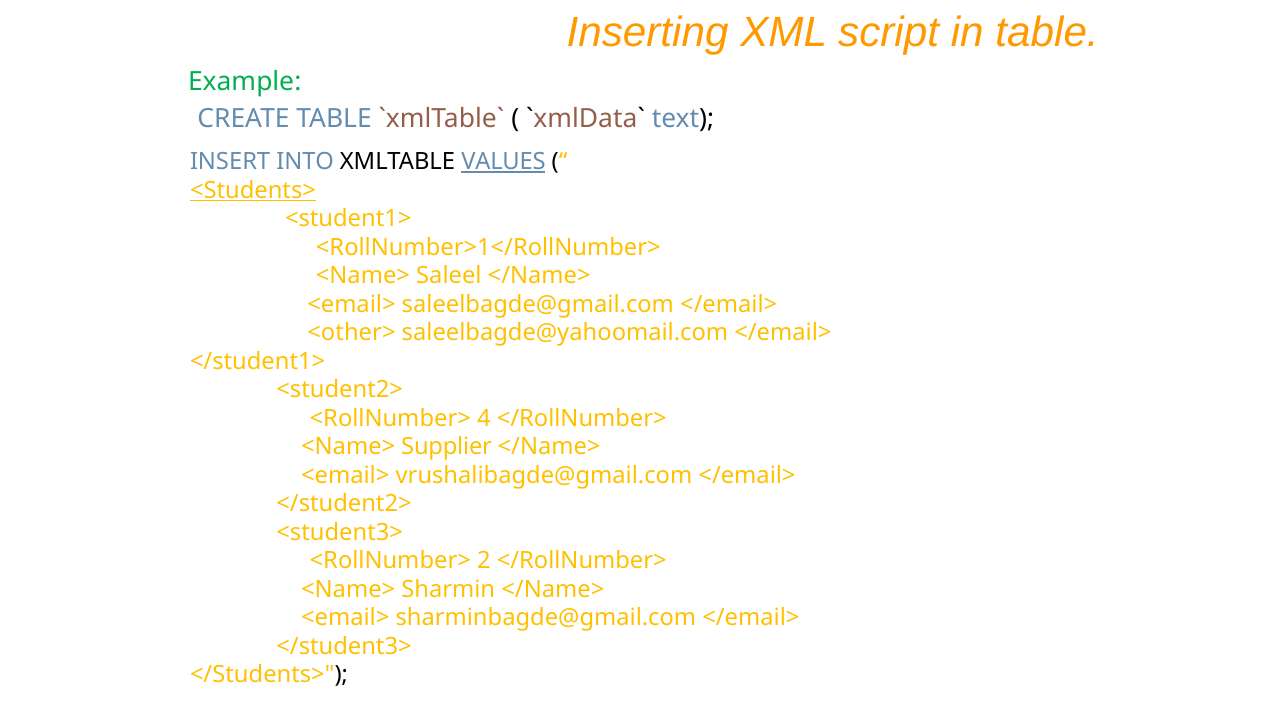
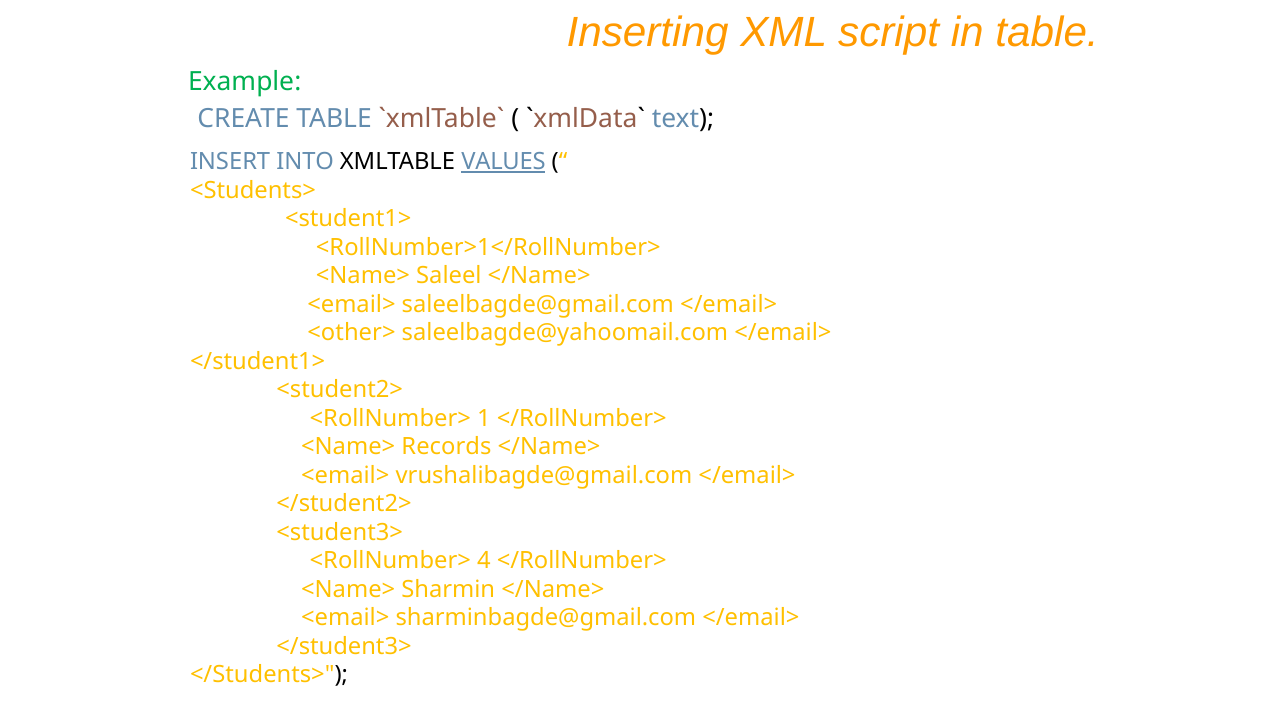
<Students> underline: present -> none
4: 4 -> 1
Supplier: Supplier -> Records
2: 2 -> 4
